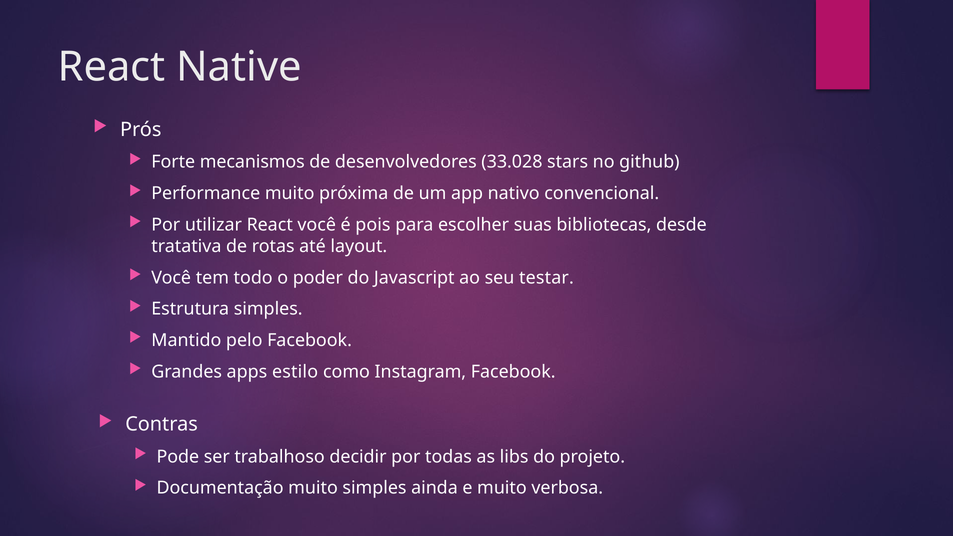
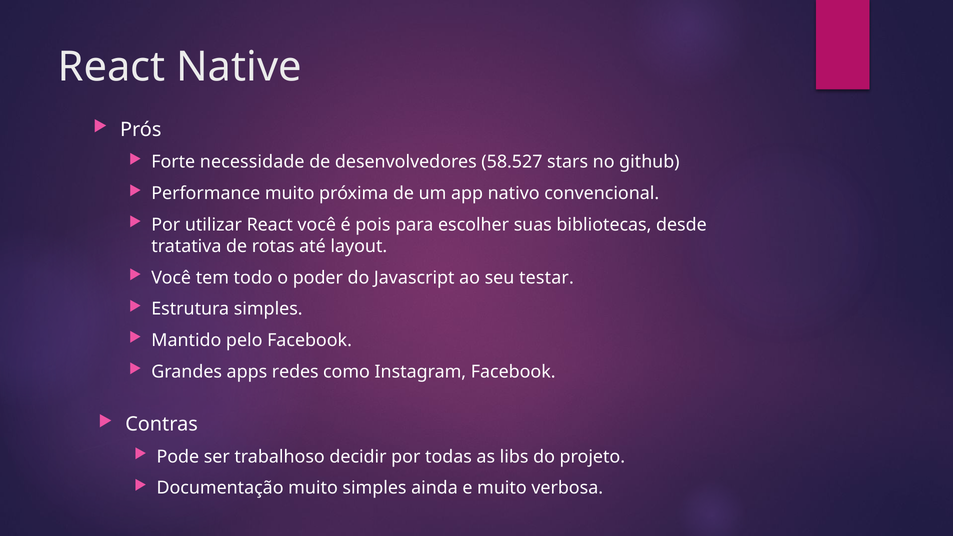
mecanismos: mecanismos -> necessidade
33.028: 33.028 -> 58.527
estilo: estilo -> redes
